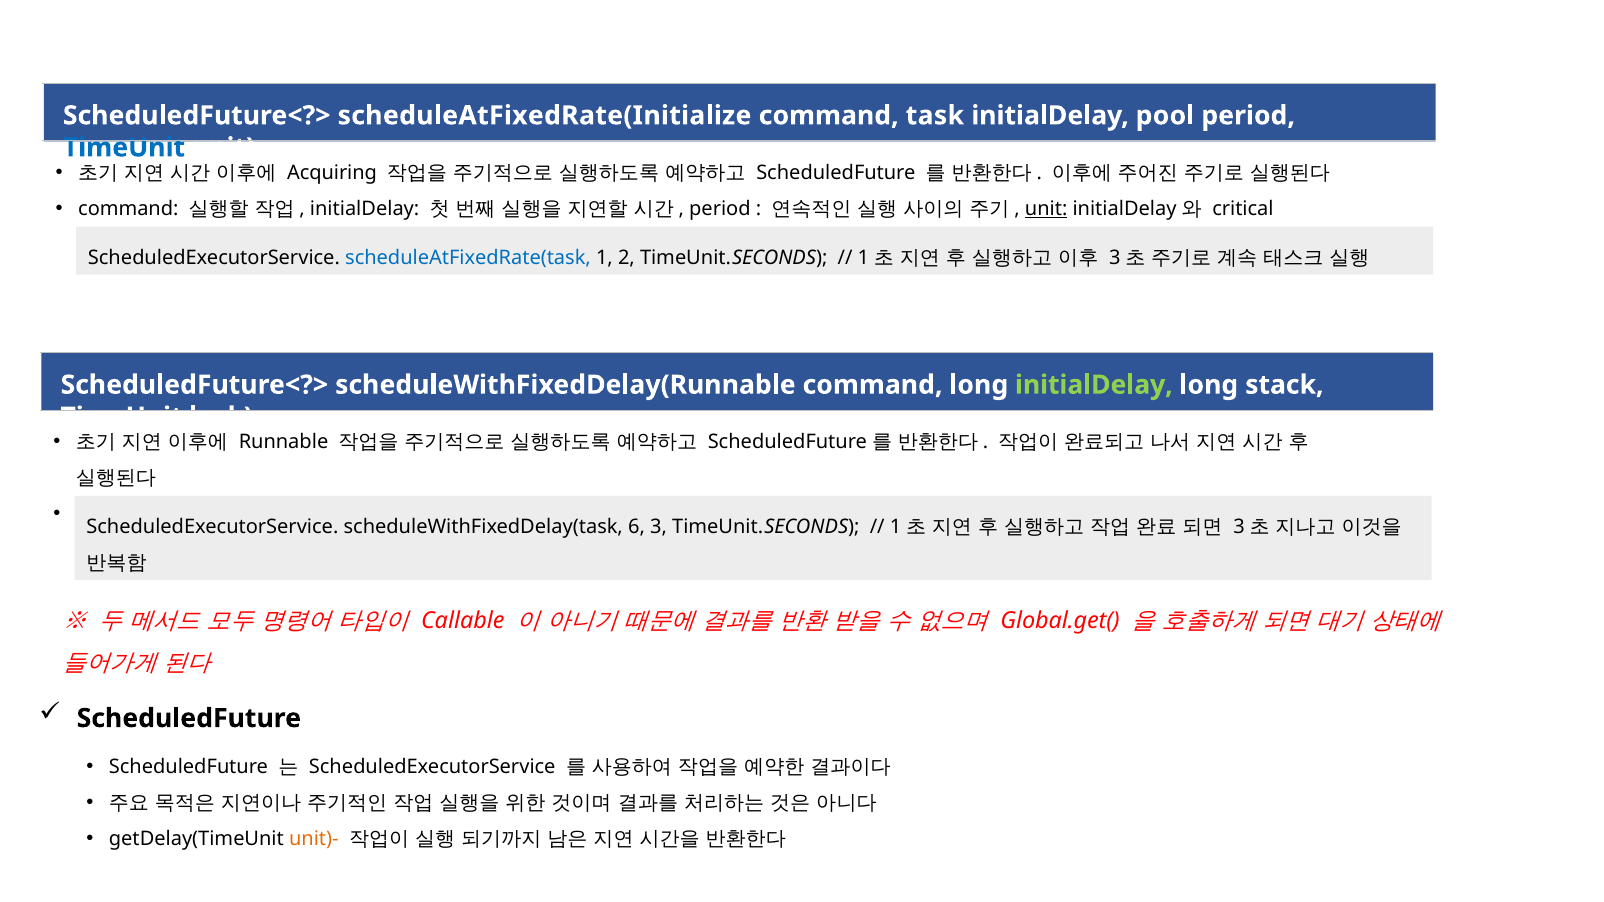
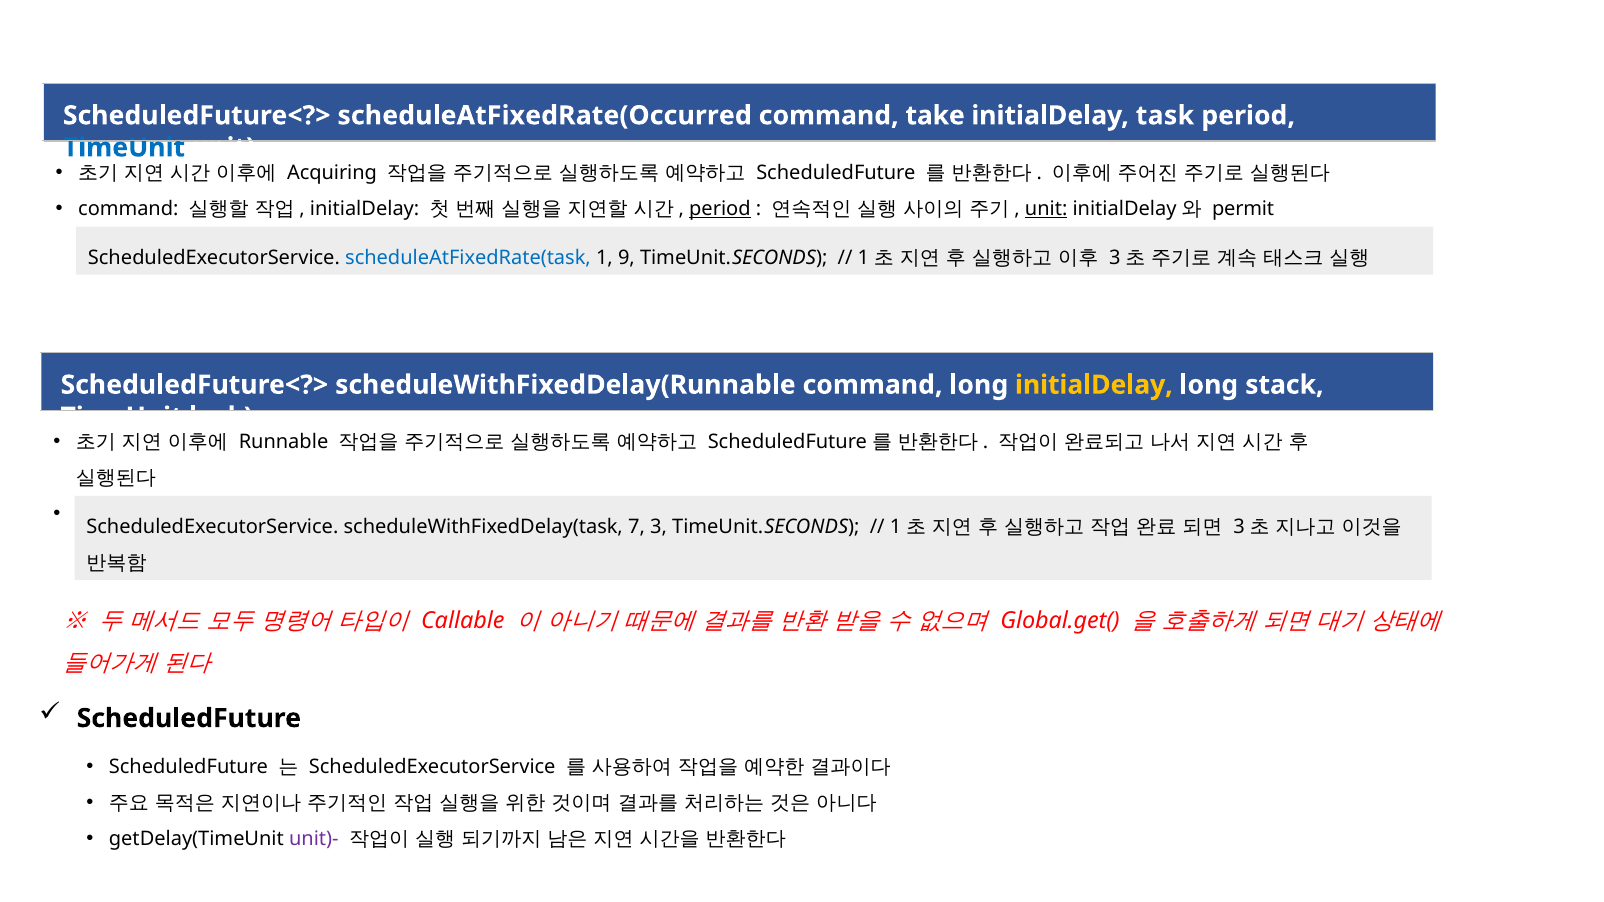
scheduleAtFixedRate(Initialize: scheduleAtFixedRate(Initialize -> scheduleAtFixedRate(Occurred
task: task -> take
pool: pool -> task
period at (720, 209) underline: none -> present
critical: critical -> permit
2: 2 -> 9
initialDelay at (1094, 385) colour: light green -> yellow
6: 6 -> 7
unit)- colour: orange -> purple
